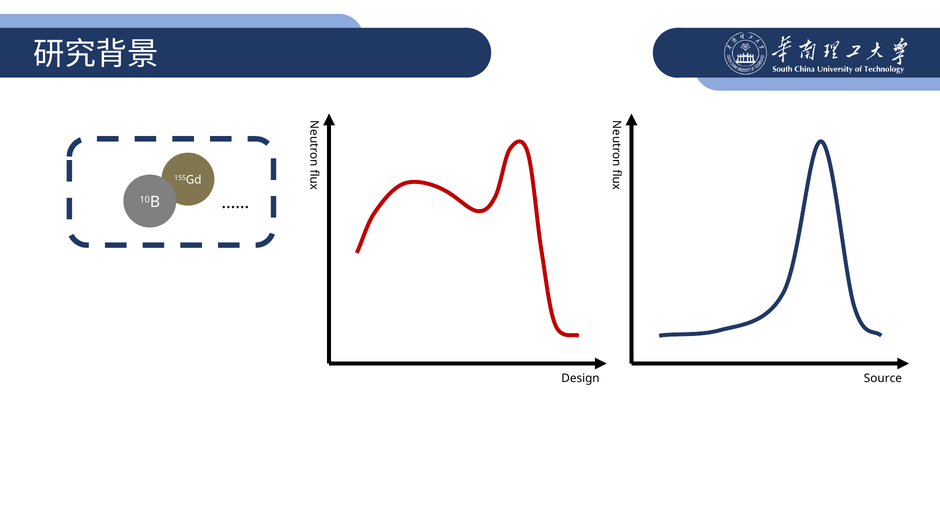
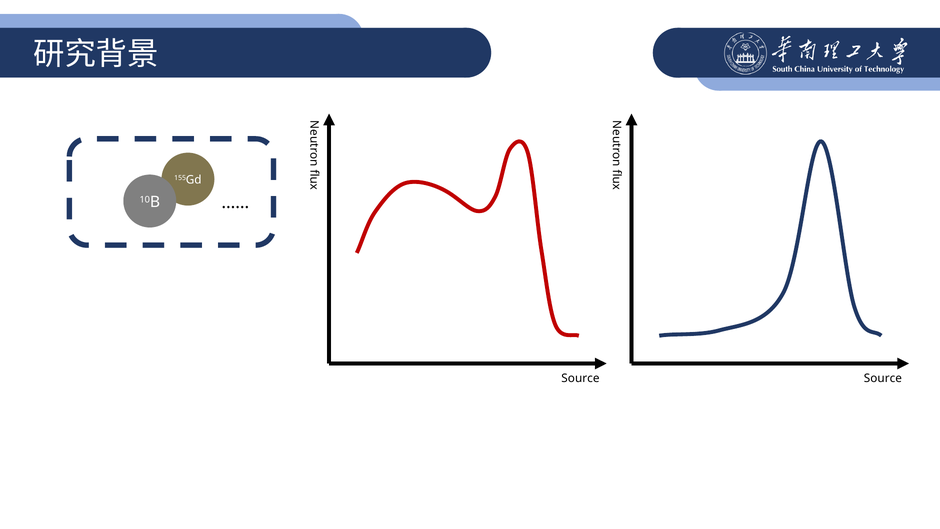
Design at (580, 378): Design -> Source
